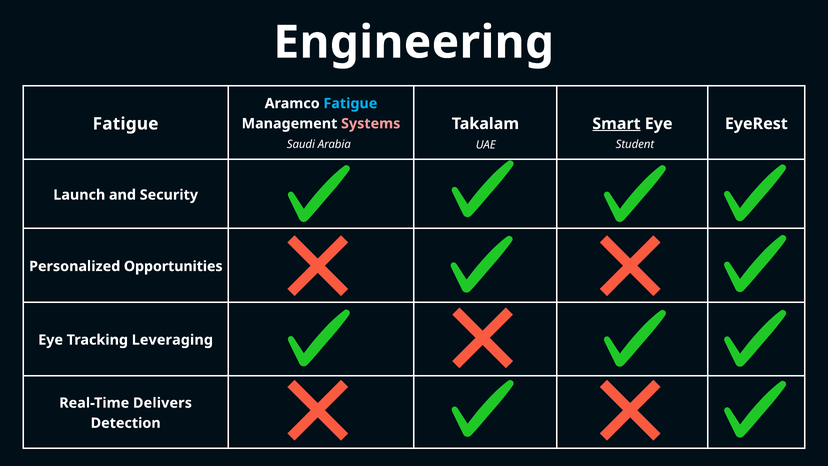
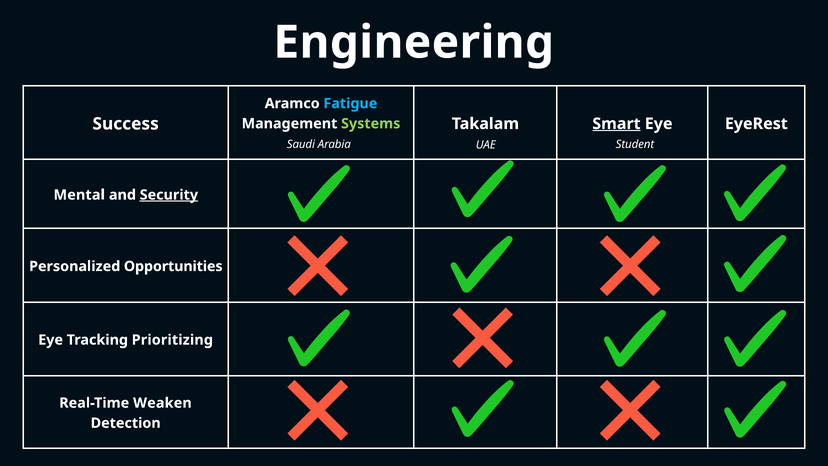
Fatigue at (126, 124): Fatigue -> Success
Systems colour: pink -> light green
Launch: Launch -> Mental
Security underline: none -> present
Leveraging: Leveraging -> Prioritizing
Delivers: Delivers -> Weaken
